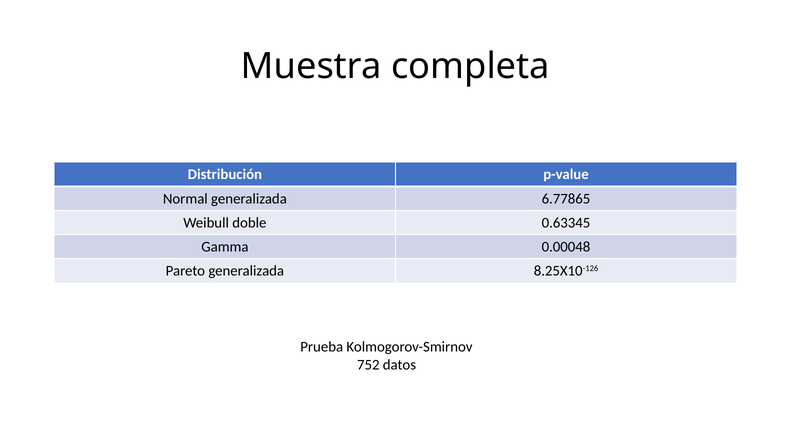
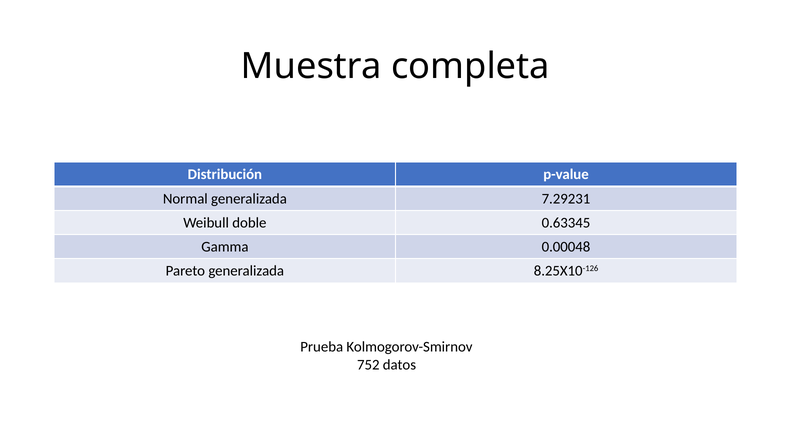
6.77865: 6.77865 -> 7.29231
